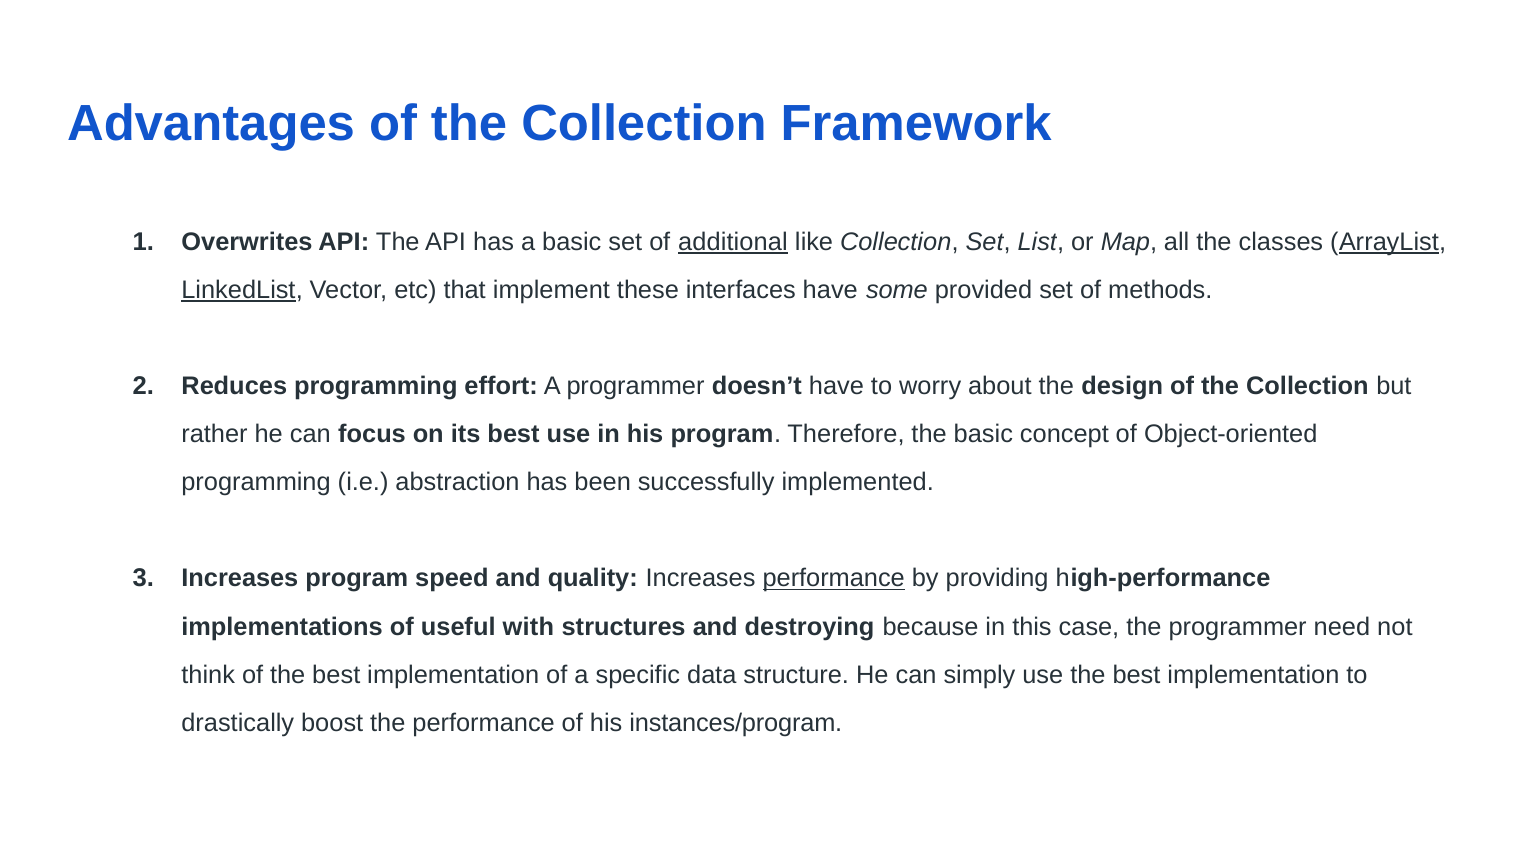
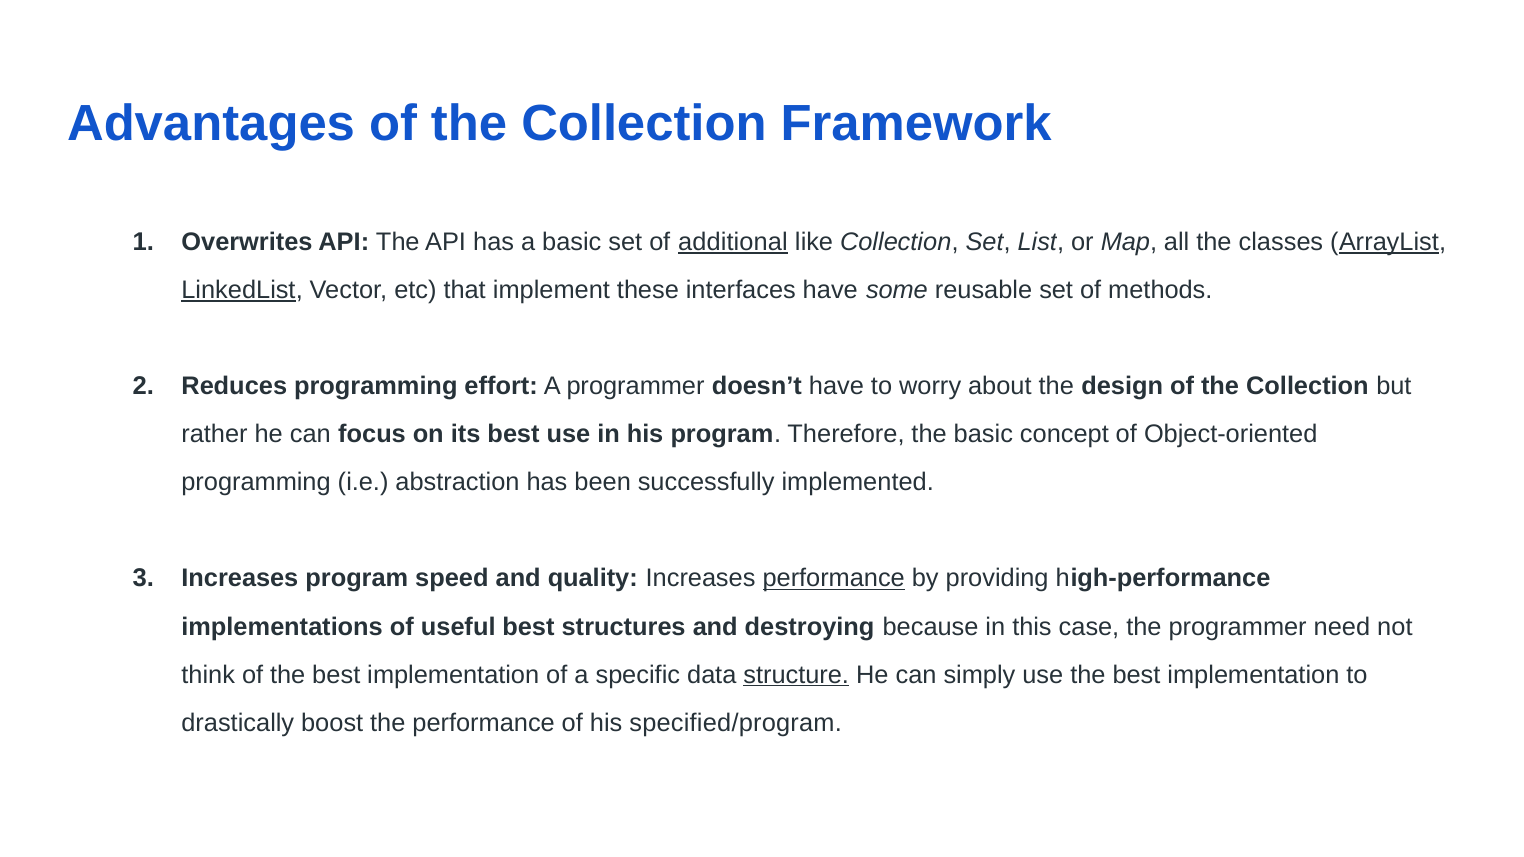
provided: provided -> reusable
useful with: with -> best
structure underline: none -> present
instances/program: instances/program -> specified/program
